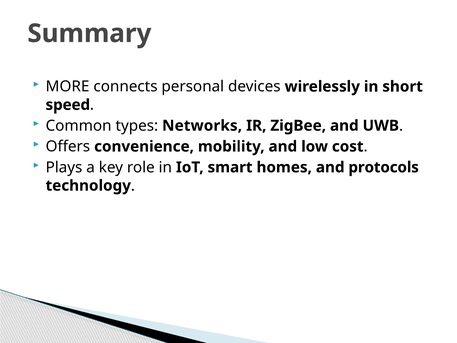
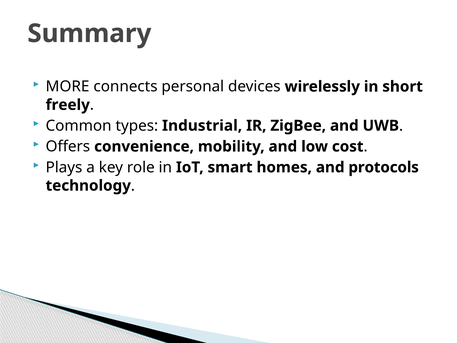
speed: speed -> freely
Networks: Networks -> Industrial
